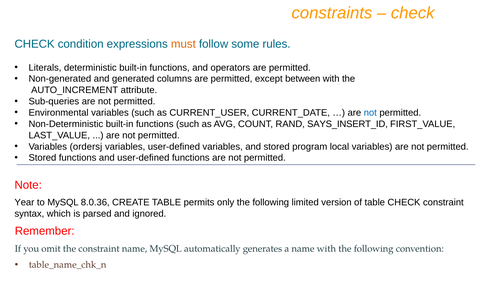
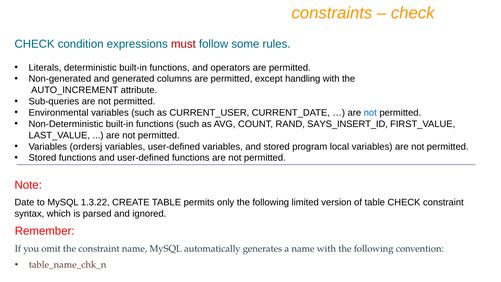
must colour: orange -> red
between: between -> handling
Year: Year -> Date
8.0.36: 8.0.36 -> 1.3.22
